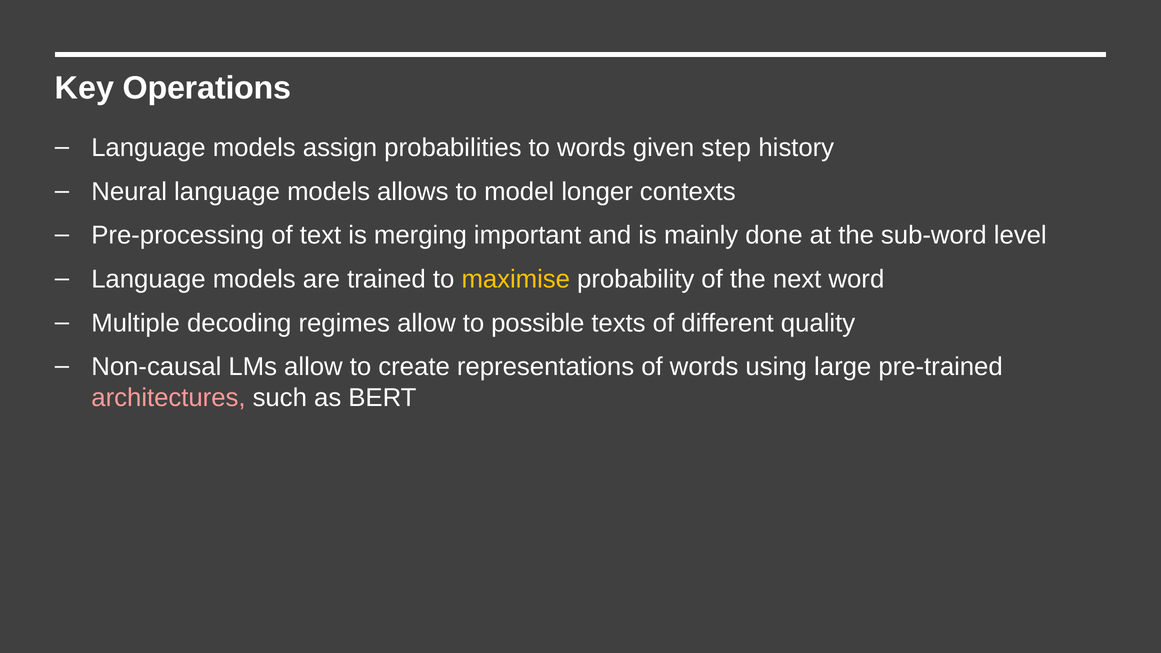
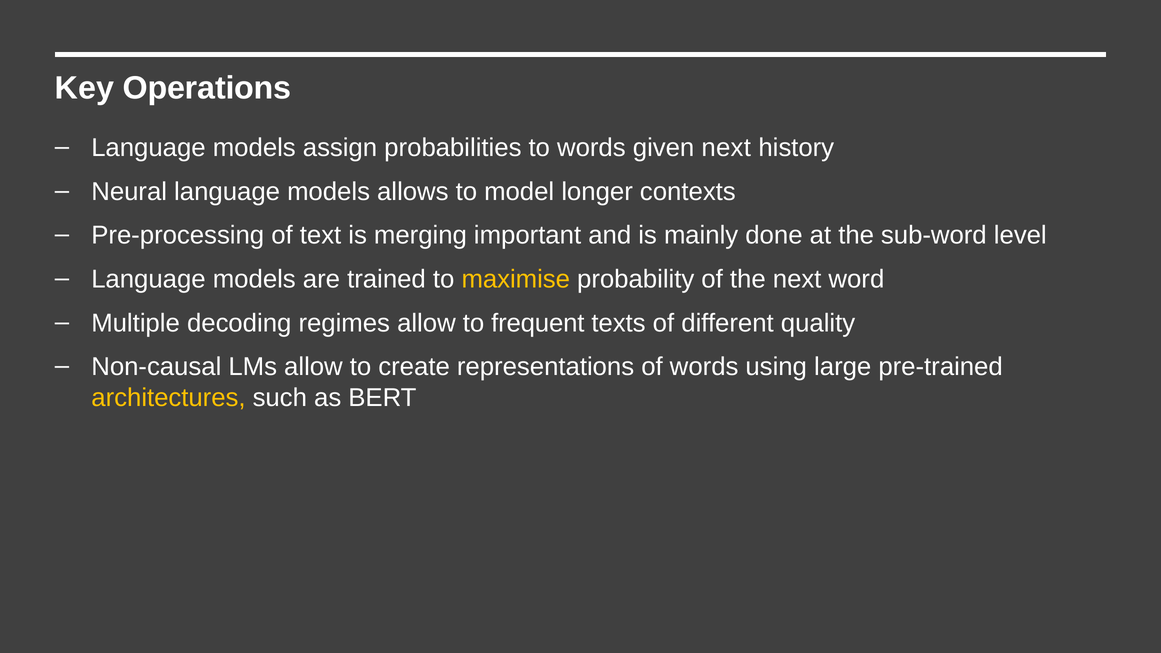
given step: step -> next
possible: possible -> frequent
architectures colour: pink -> yellow
